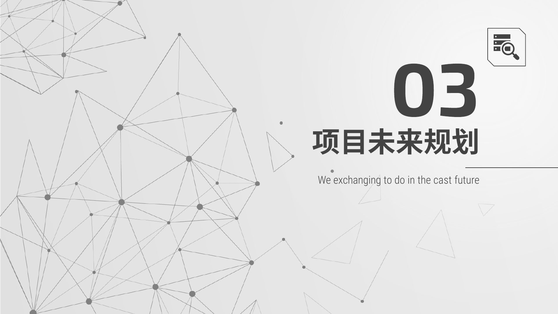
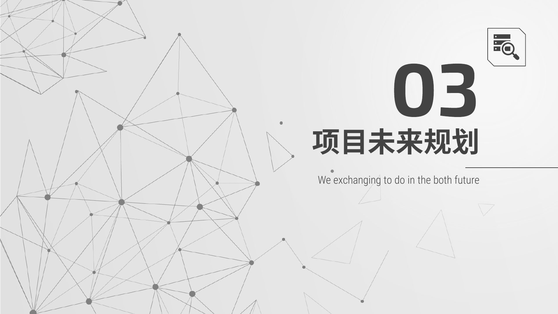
cast: cast -> both
